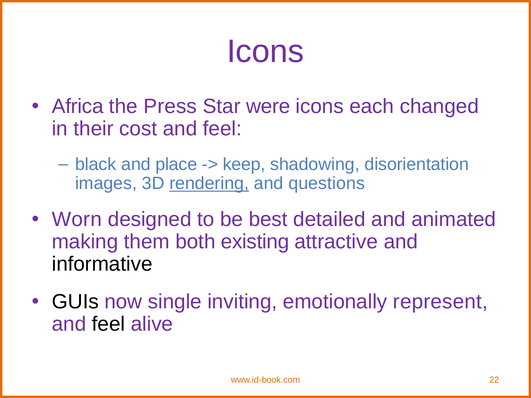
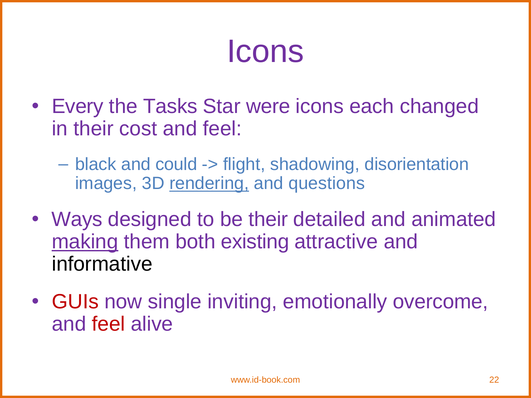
Africa: Africa -> Every
Press: Press -> Tasks
place: place -> could
keep: keep -> flight
Worn: Worn -> Ways
be best: best -> their
making underline: none -> present
GUIs colour: black -> red
represent: represent -> overcome
feel at (108, 324) colour: black -> red
